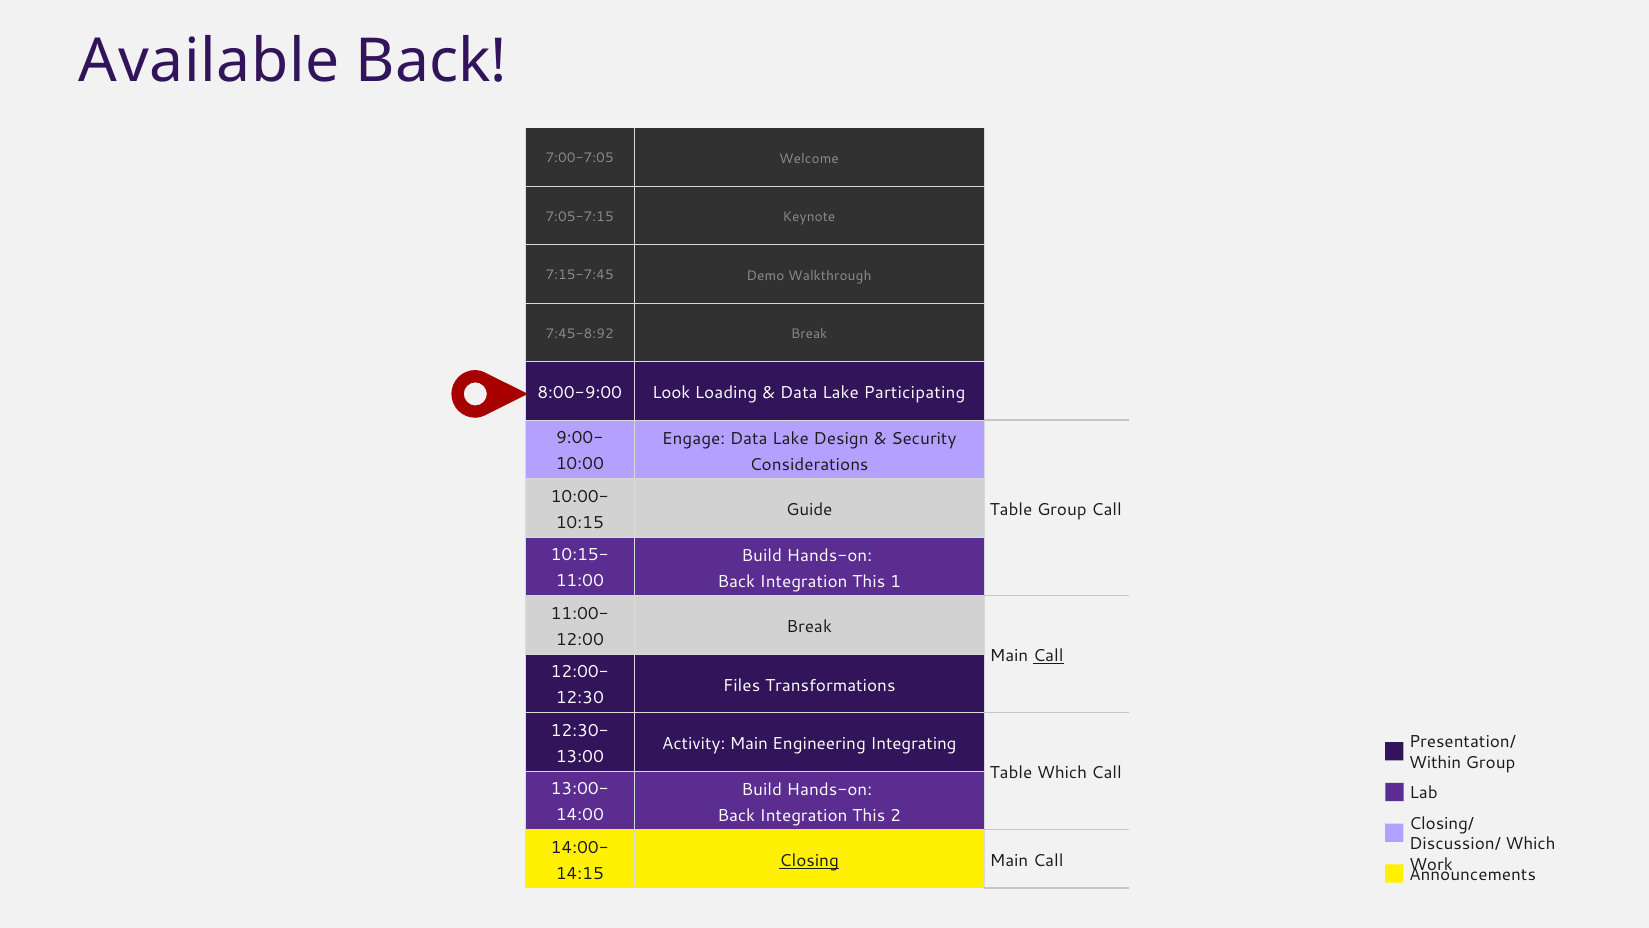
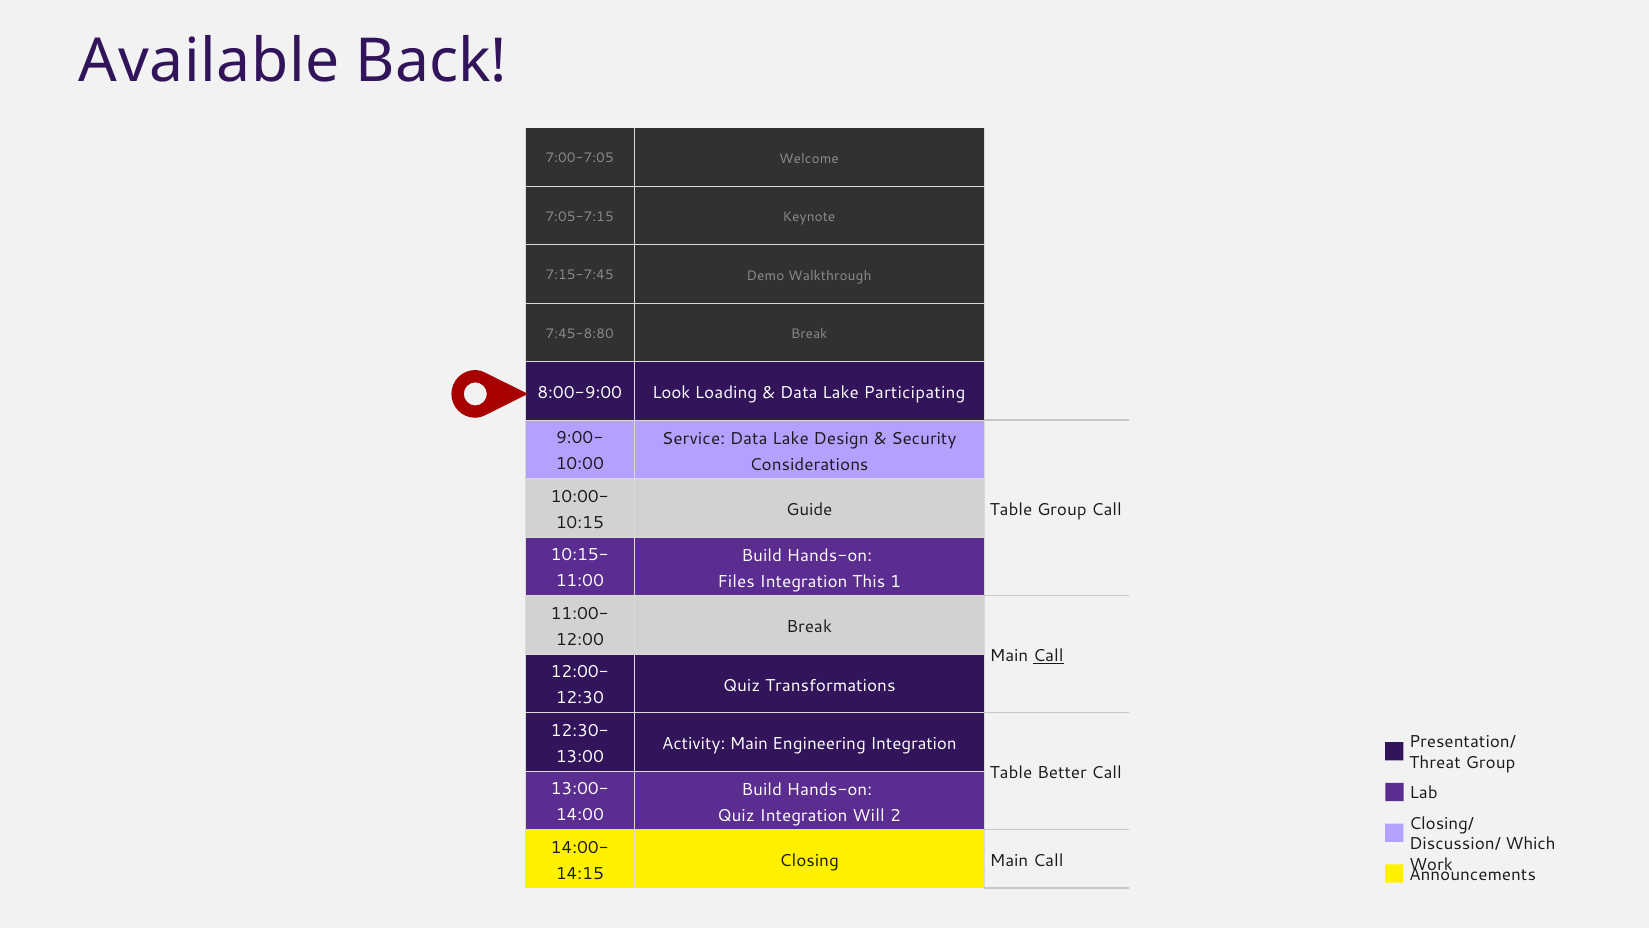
7:45-8:92: 7:45-8:92 -> 7:45-8:80
Engage: Engage -> Service
Back at (736, 581): Back -> Files
Files at (742, 685): Files -> Quiz
Engineering Integrating: Integrating -> Integration
Within: Within -> Threat
Table Which: Which -> Better
Back at (736, 815): Back -> Quiz
This at (869, 815): This -> Will
Closing underline: present -> none
